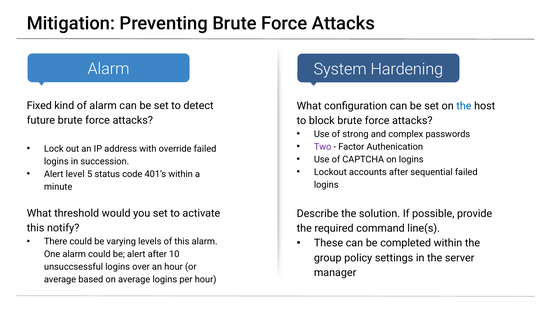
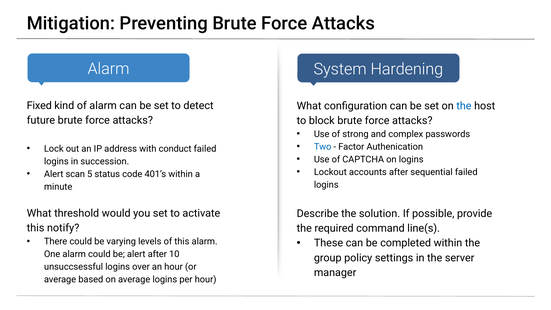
Two colour: purple -> blue
override: override -> conduct
level: level -> scan
